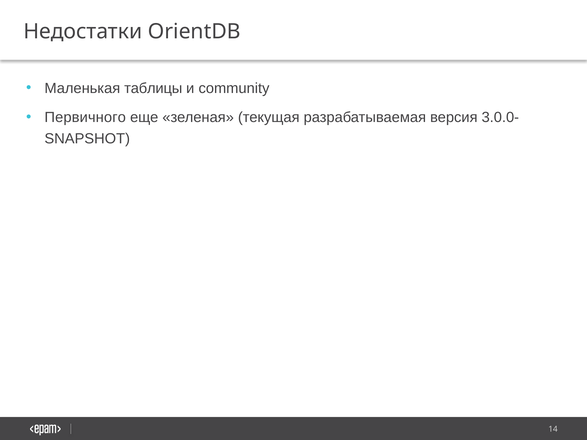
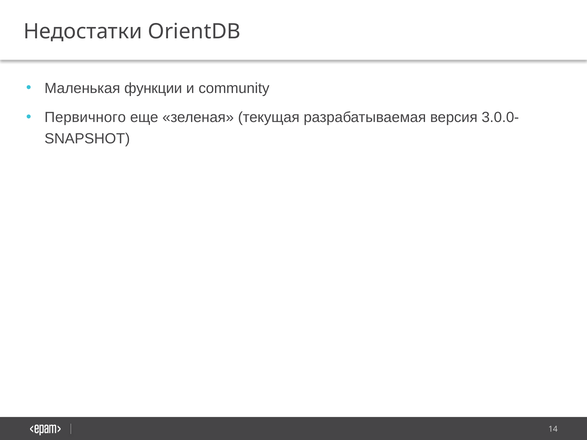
таблицы: таблицы -> функции
